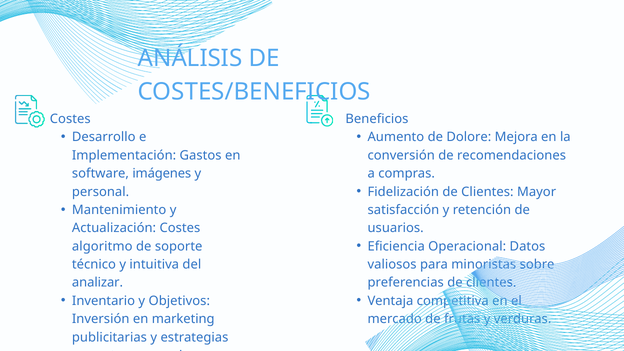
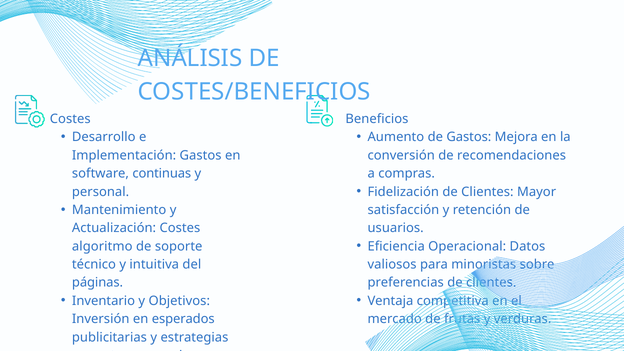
de Dolore: Dolore -> Gastos
imágenes: imágenes -> continuas
analizar: analizar -> páginas
marketing: marketing -> esperados
